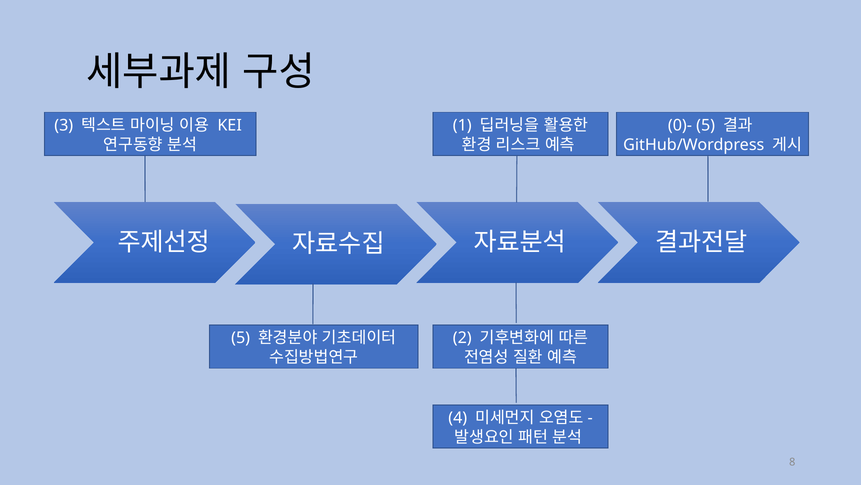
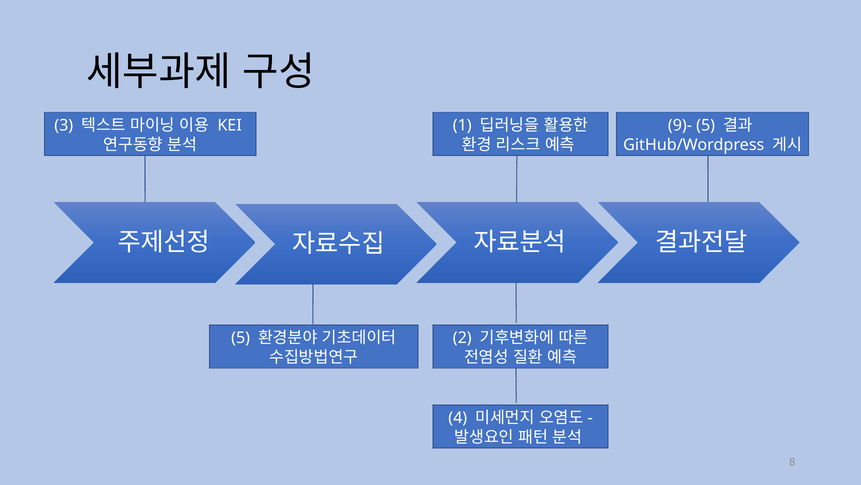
0)-: 0)- -> 9)-
